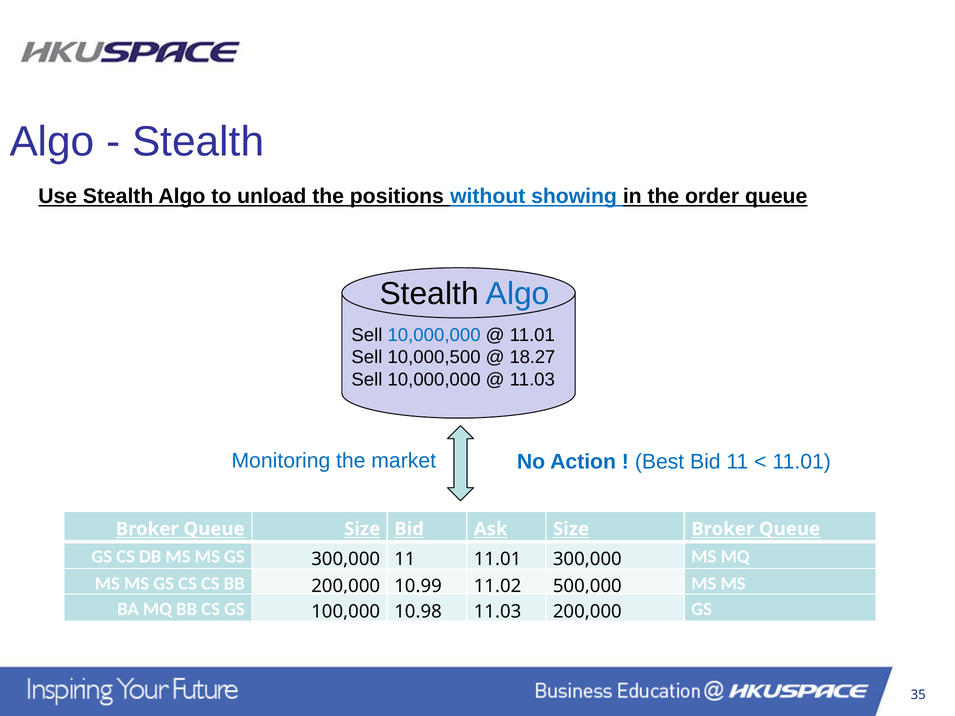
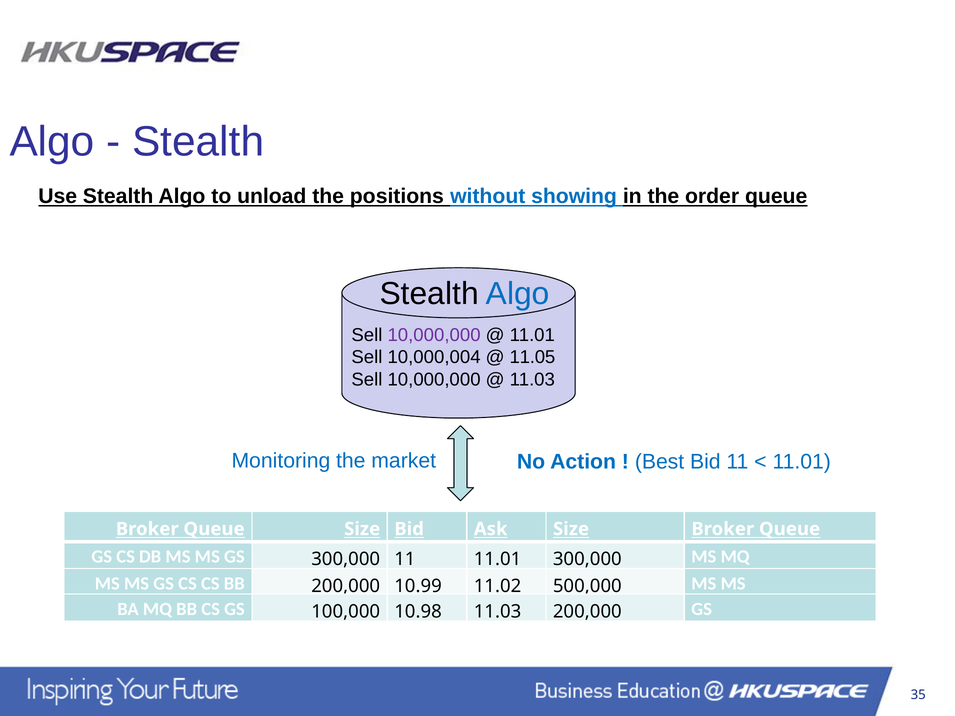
10,000,000 at (434, 335) colour: blue -> purple
10,000,500: 10,000,500 -> 10,000,004
18.27: 18.27 -> 11.05
